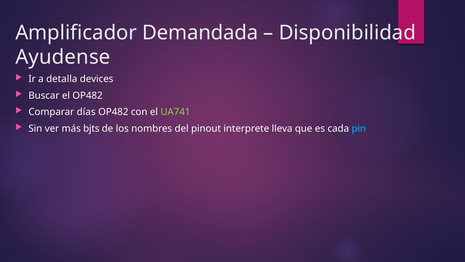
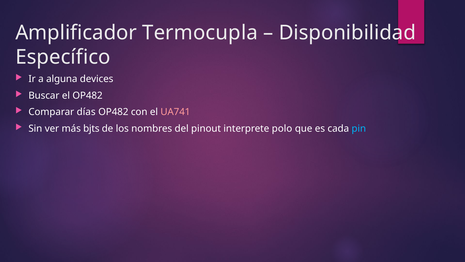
Demandada: Demandada -> Termocupla
Ayudense: Ayudense -> Específico
detalla: detalla -> alguna
UA741 colour: light green -> pink
lleva: lleva -> polo
